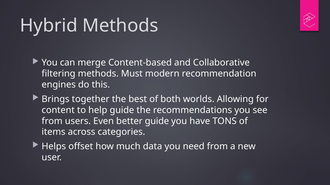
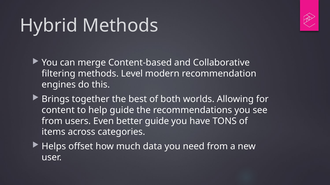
Must: Must -> Level
